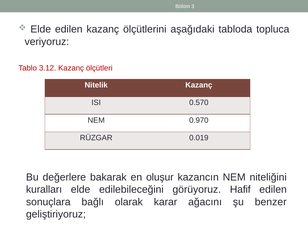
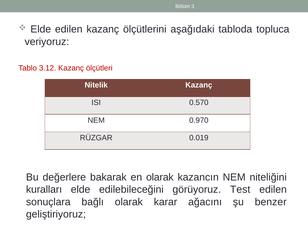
en oluşur: oluşur -> olarak
Hafif: Hafif -> Test
